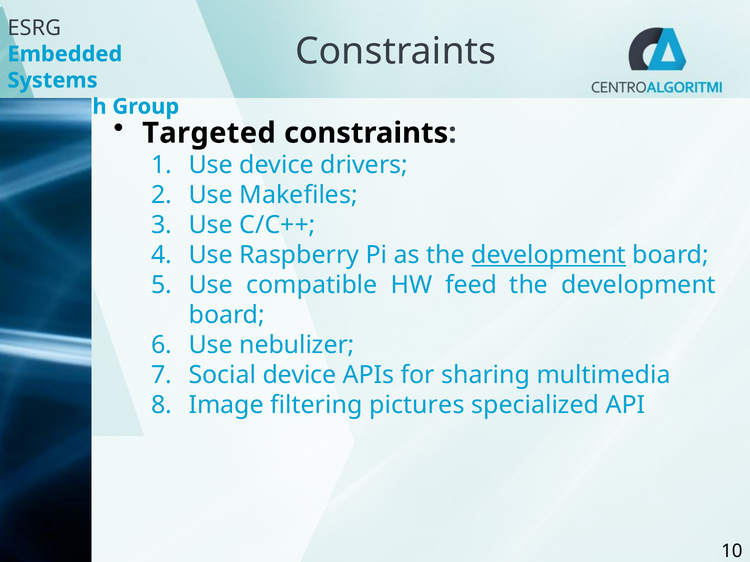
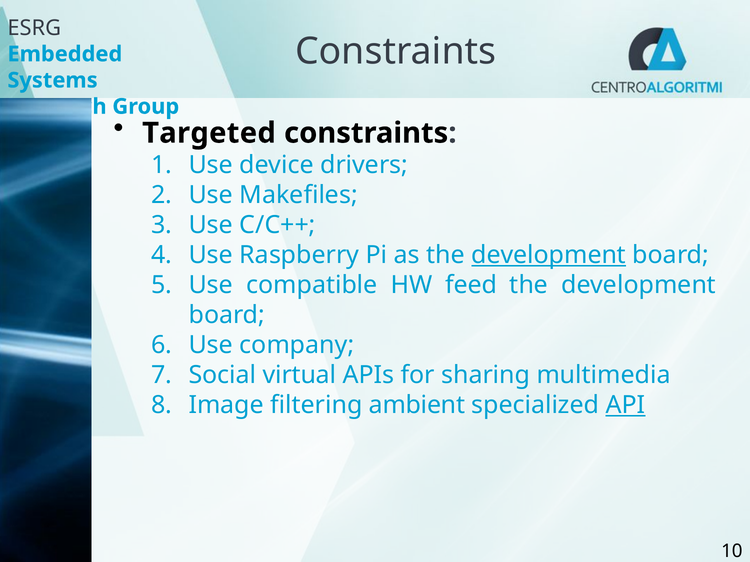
nebulizer: nebulizer -> company
Social device: device -> virtual
pictures: pictures -> ambient
API underline: none -> present
